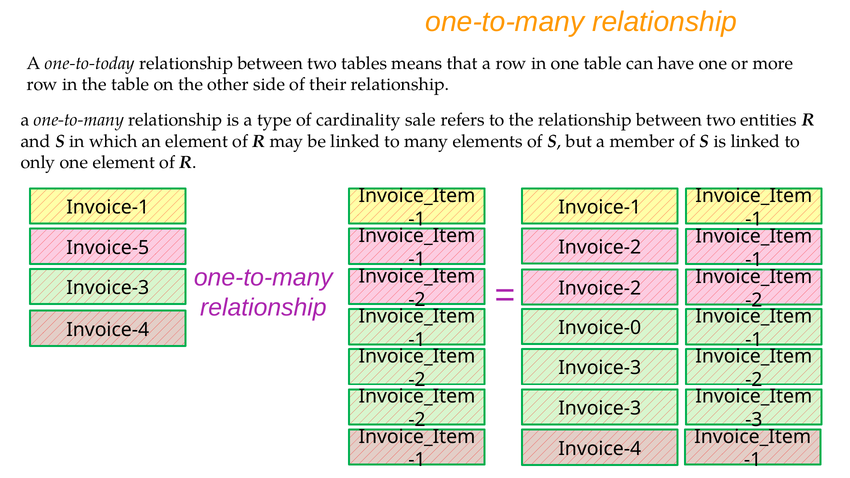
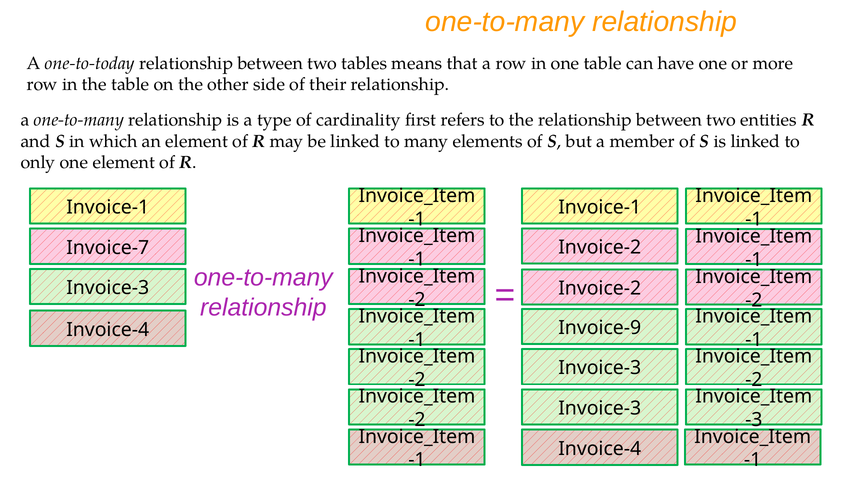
sale: sale -> first
Invoice-5: Invoice-5 -> Invoice-7
Invoice-0: Invoice-0 -> Invoice-9
